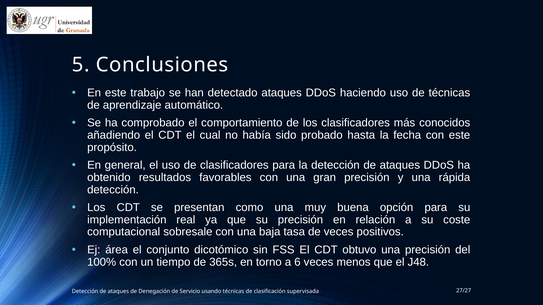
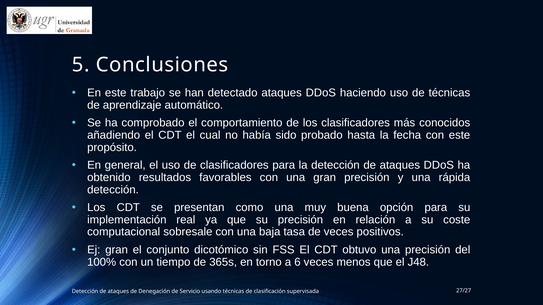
Ej área: área -> gran
